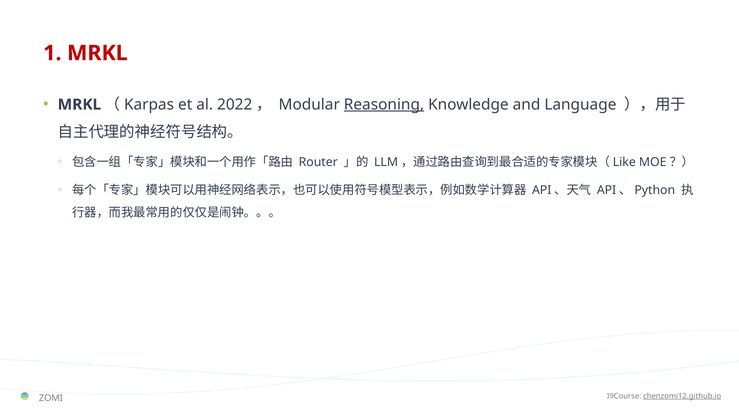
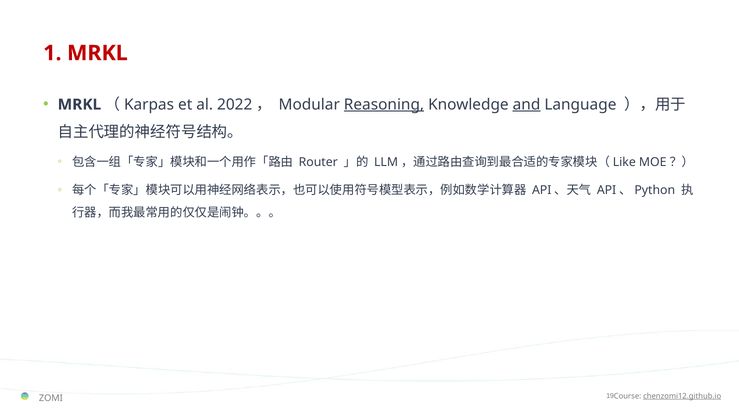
and underline: none -> present
